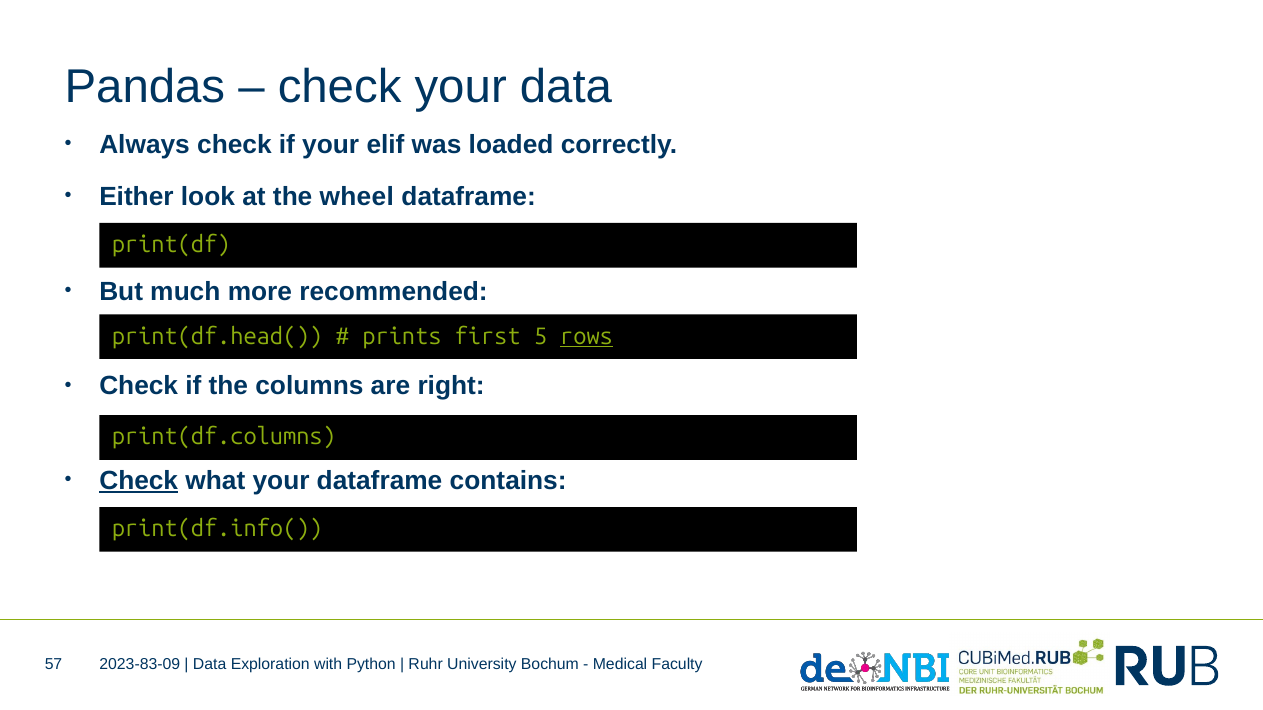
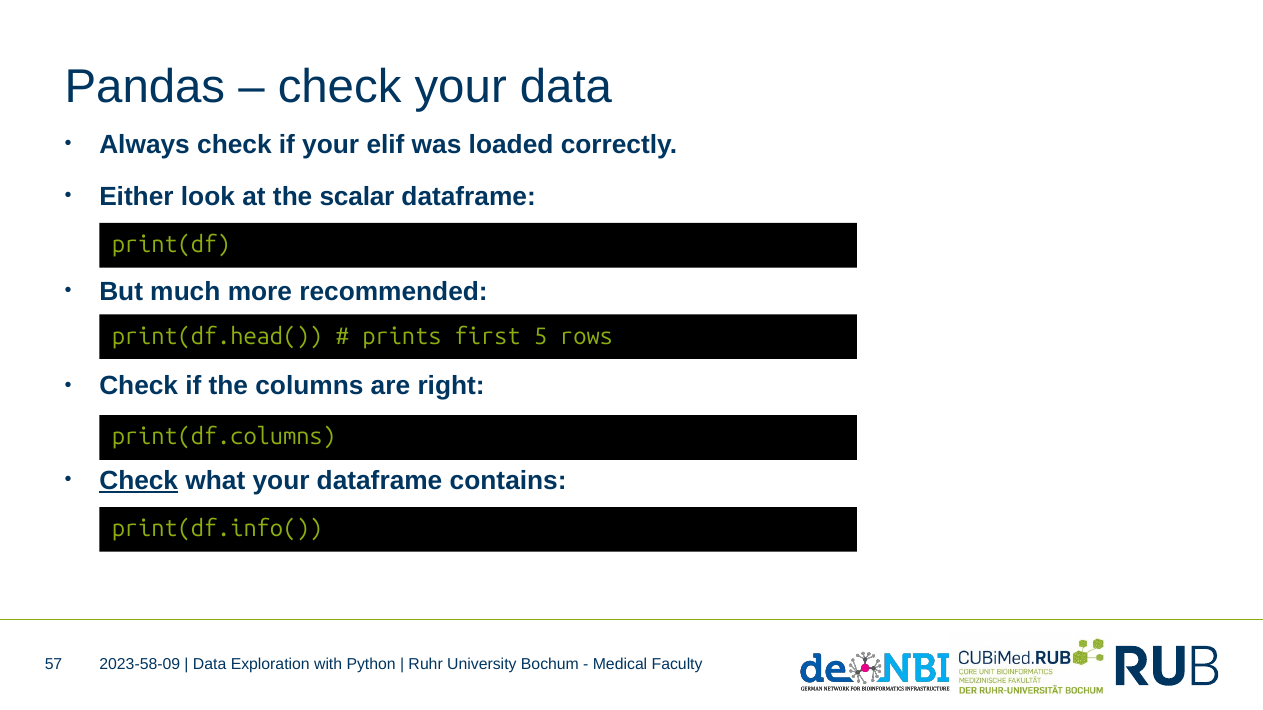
wheel: wheel -> scalar
rows at (587, 337) underline: present -> none
2023-83-09: 2023-83-09 -> 2023-58-09
